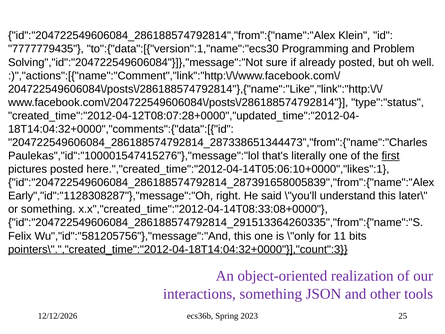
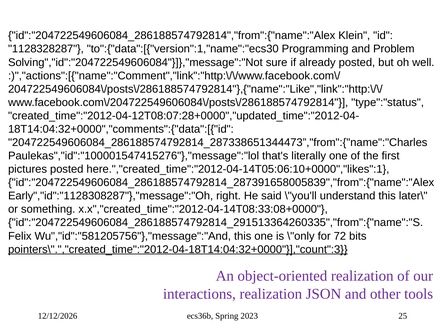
7777779435: 7777779435 -> 1128328287
first underline: present -> none
11: 11 -> 72
interactions something: something -> realization
